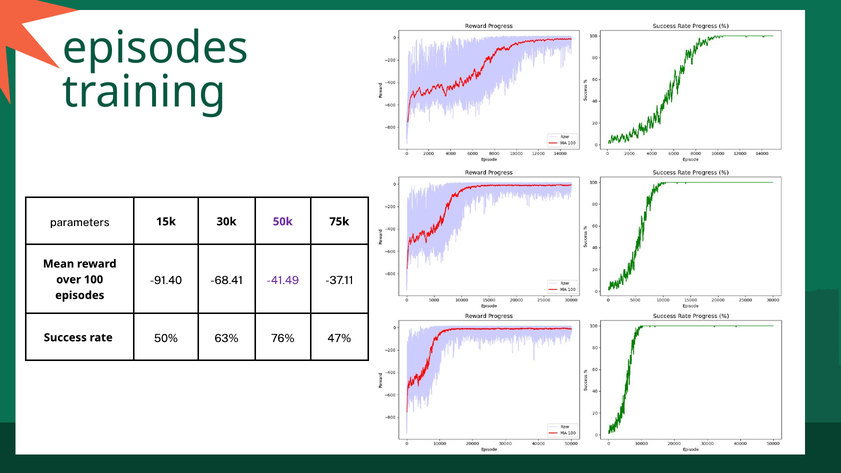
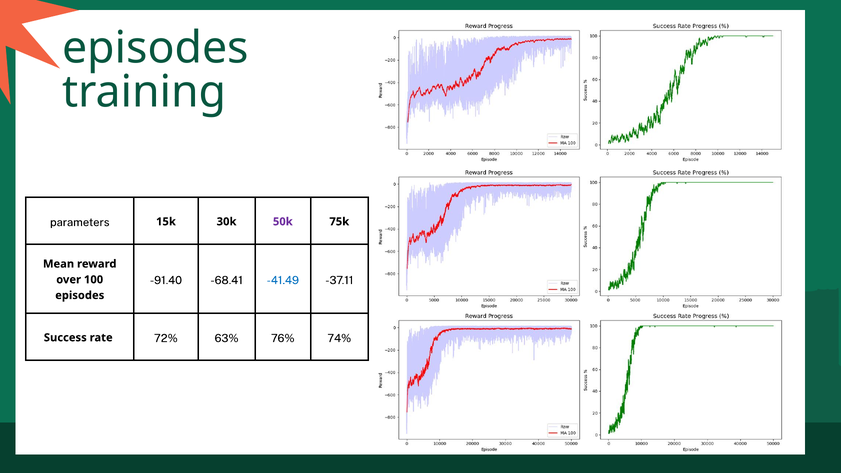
-41.49 colour: purple -> blue
50%: 50% -> 72%
47%: 47% -> 74%
